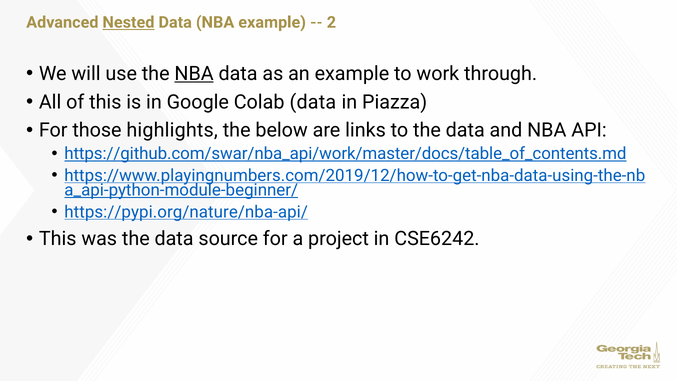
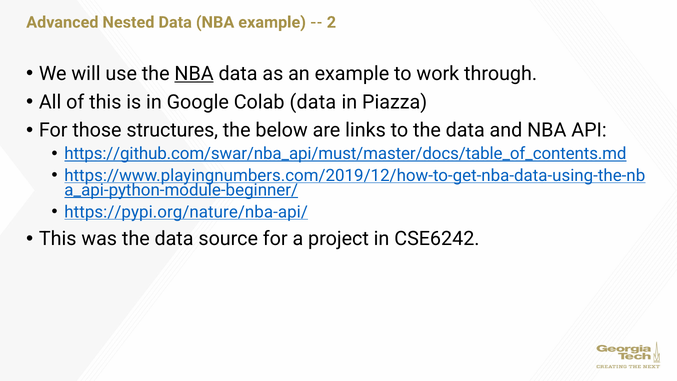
Nested underline: present -> none
highlights: highlights -> structures
https://github.com/swar/nba_api/work/master/docs/table_of_contents.md: https://github.com/swar/nba_api/work/master/docs/table_of_contents.md -> https://github.com/swar/nba_api/must/master/docs/table_of_contents.md
